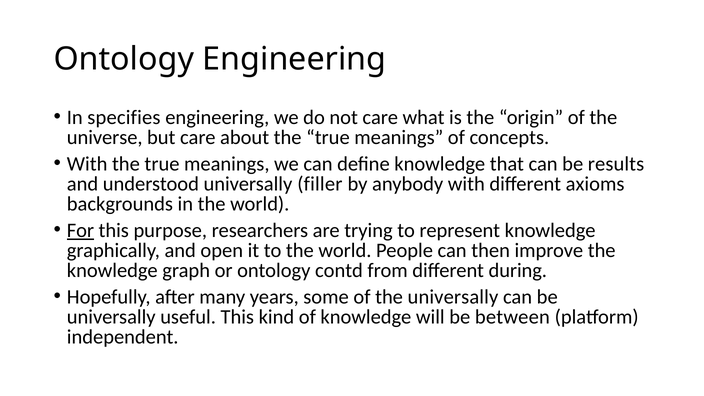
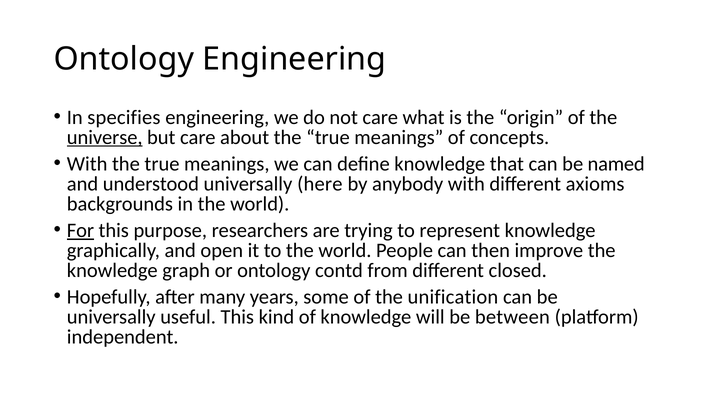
universe underline: none -> present
results: results -> named
filler: filler -> here
during: during -> closed
the universally: universally -> unification
